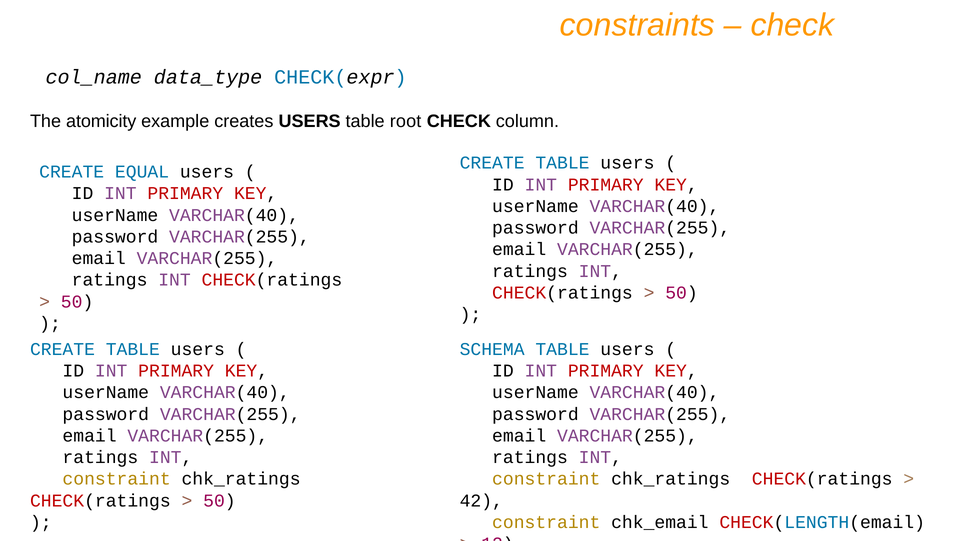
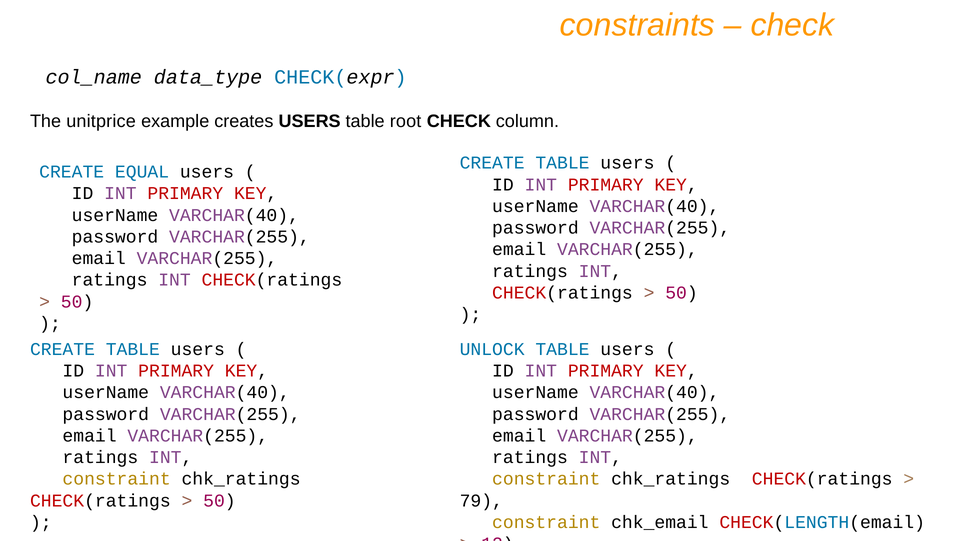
atomicity: atomicity -> unitprice
SCHEMA: SCHEMA -> UNLOCK
42: 42 -> 79
